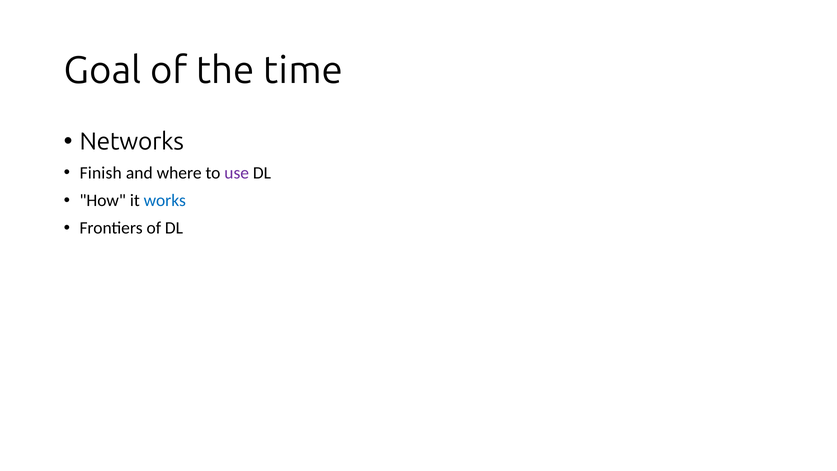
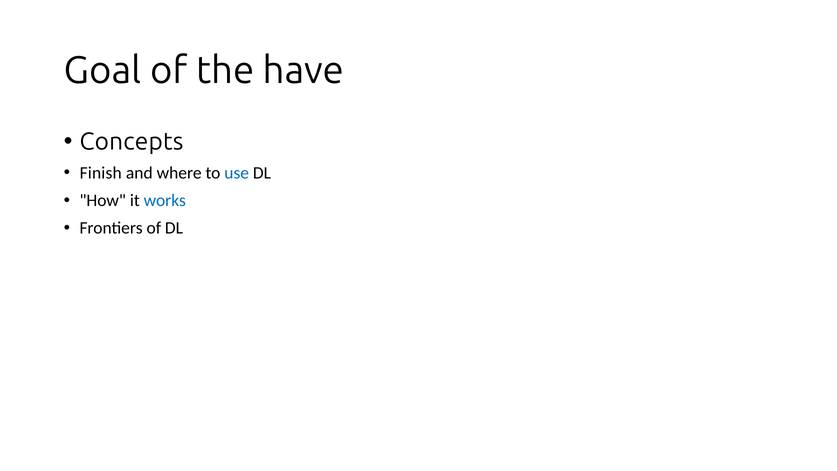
time: time -> have
Networks: Networks -> Concepts
use colour: purple -> blue
